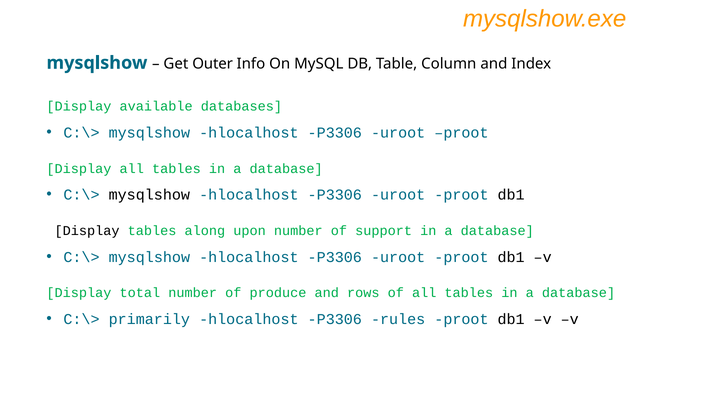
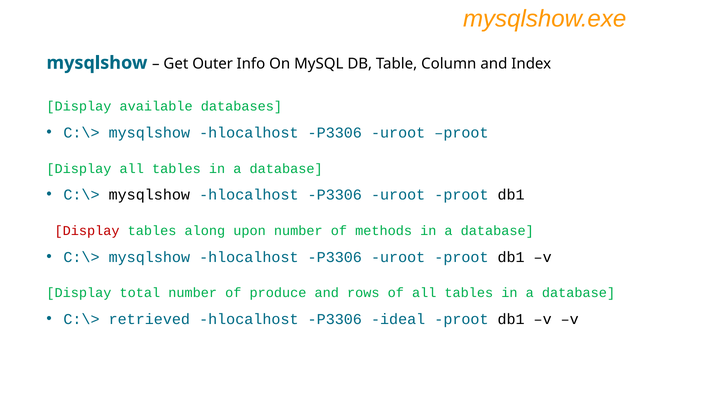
Display at (87, 231) colour: black -> red
support: support -> methods
primarily: primarily -> retrieved
rules: rules -> ideal
